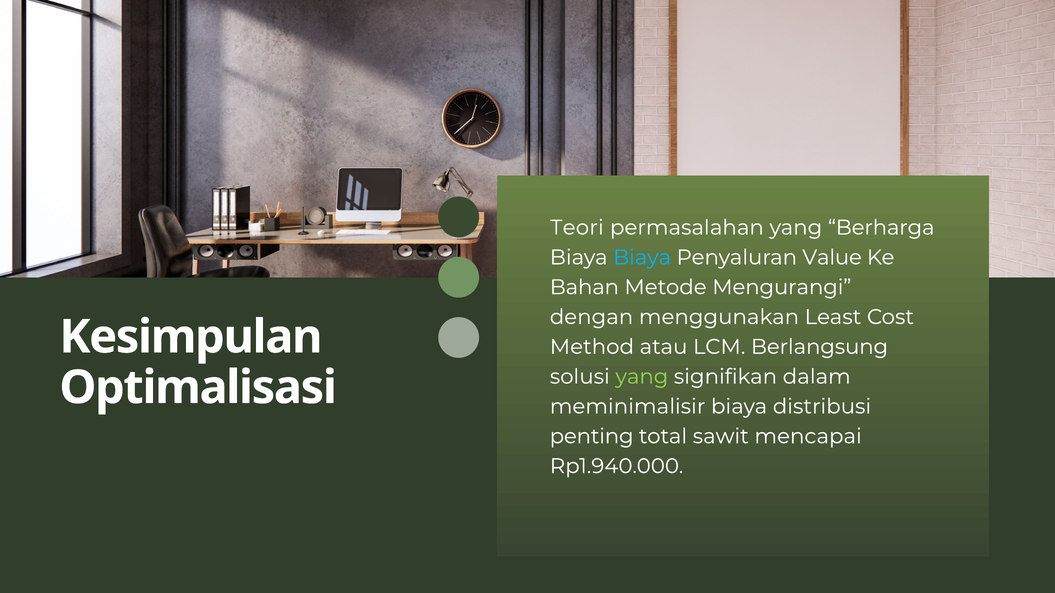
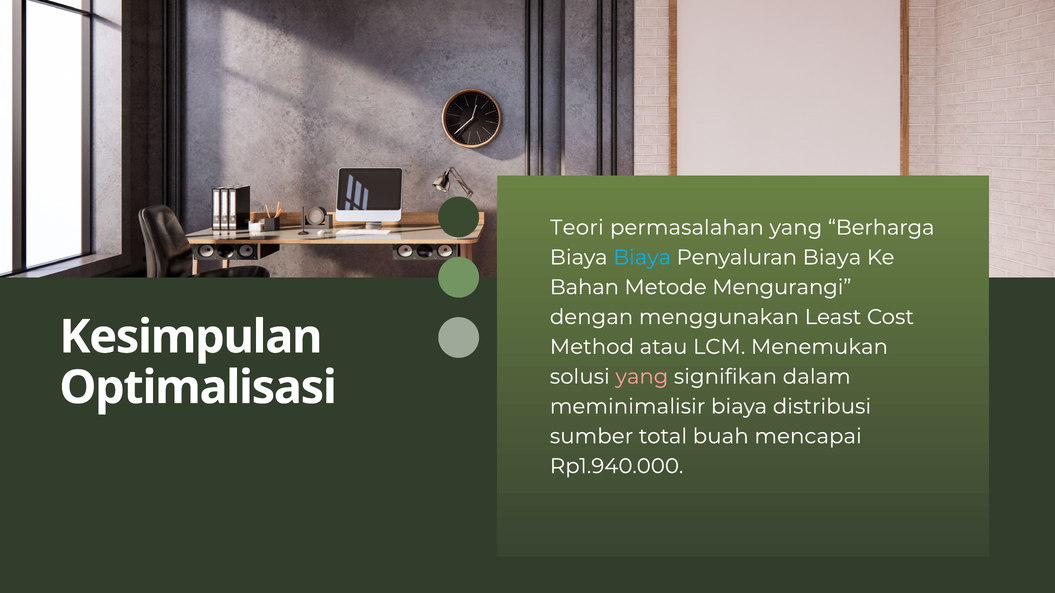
Penyaluran Value: Value -> Biaya
Berlangsung: Berlangsung -> Menemukan
yang at (642, 377) colour: light green -> pink
penting: penting -> sumber
sawit: sawit -> buah
